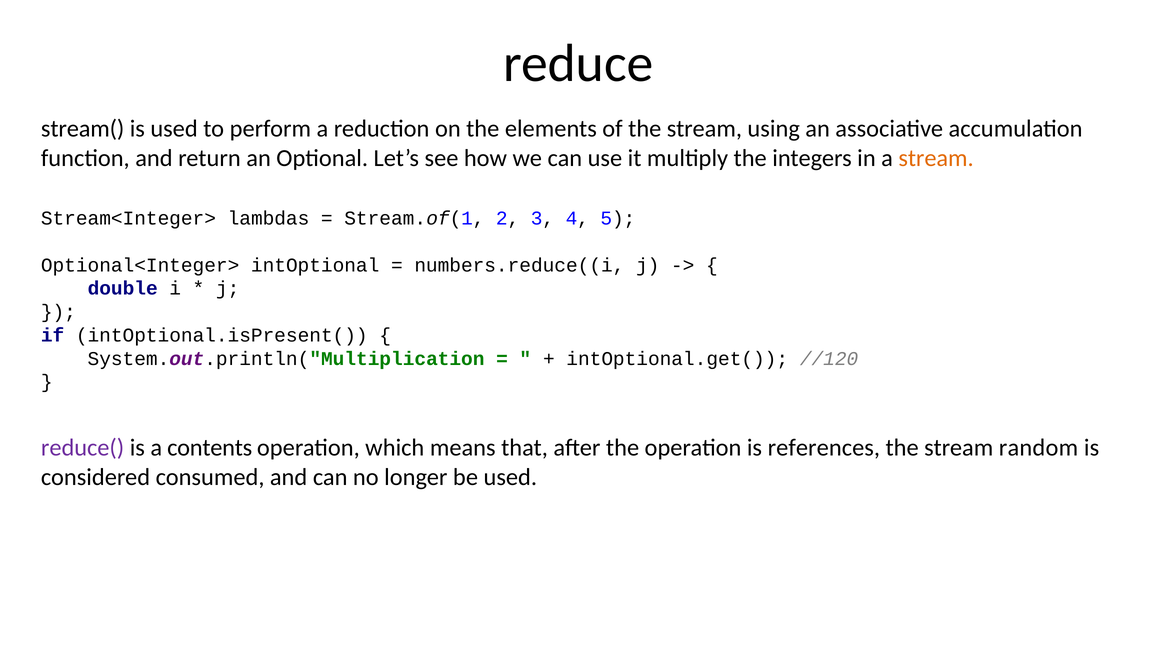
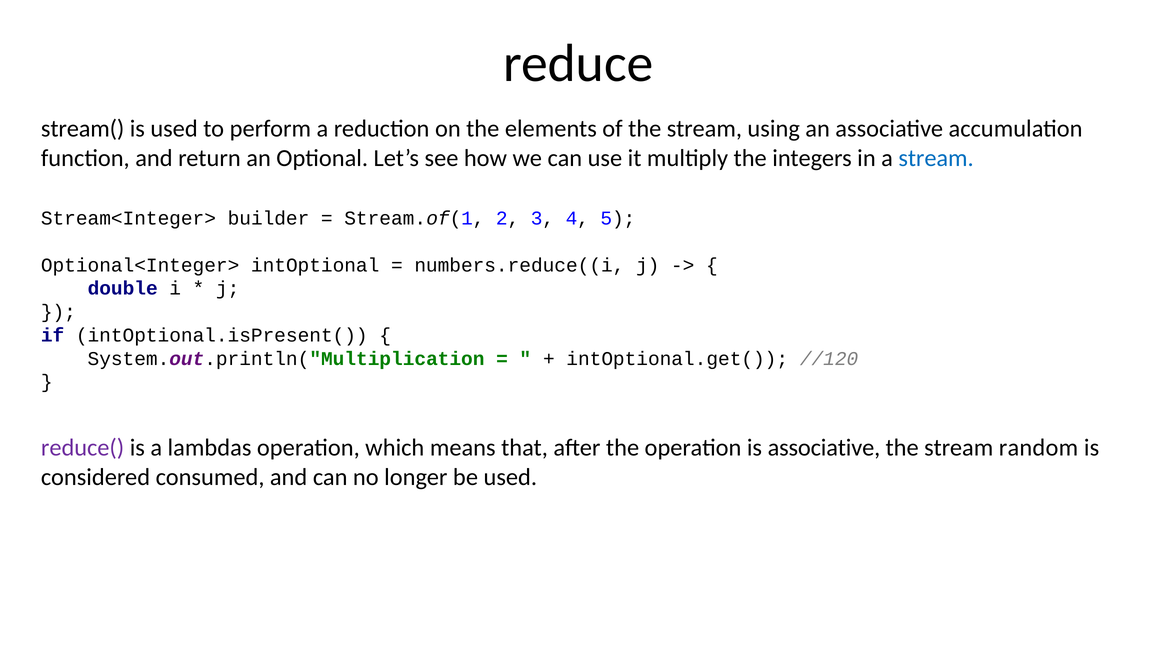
stream at (936, 158) colour: orange -> blue
lambdas: lambdas -> builder
contents: contents -> lambdas
is references: references -> associative
